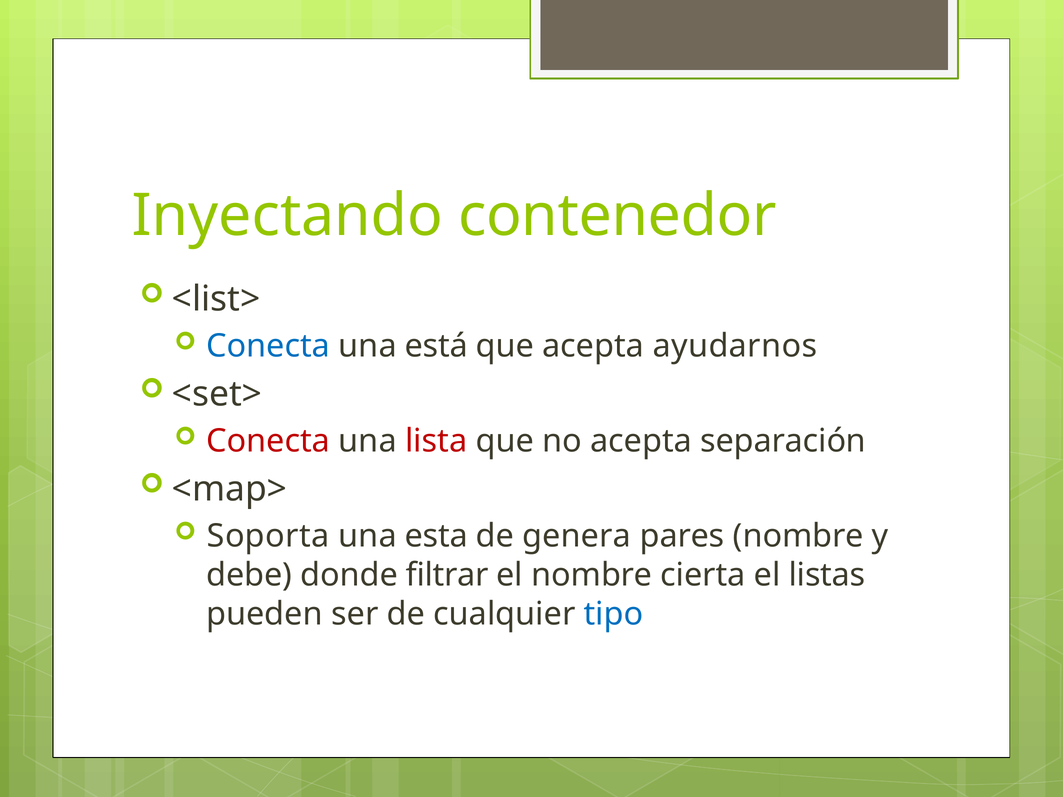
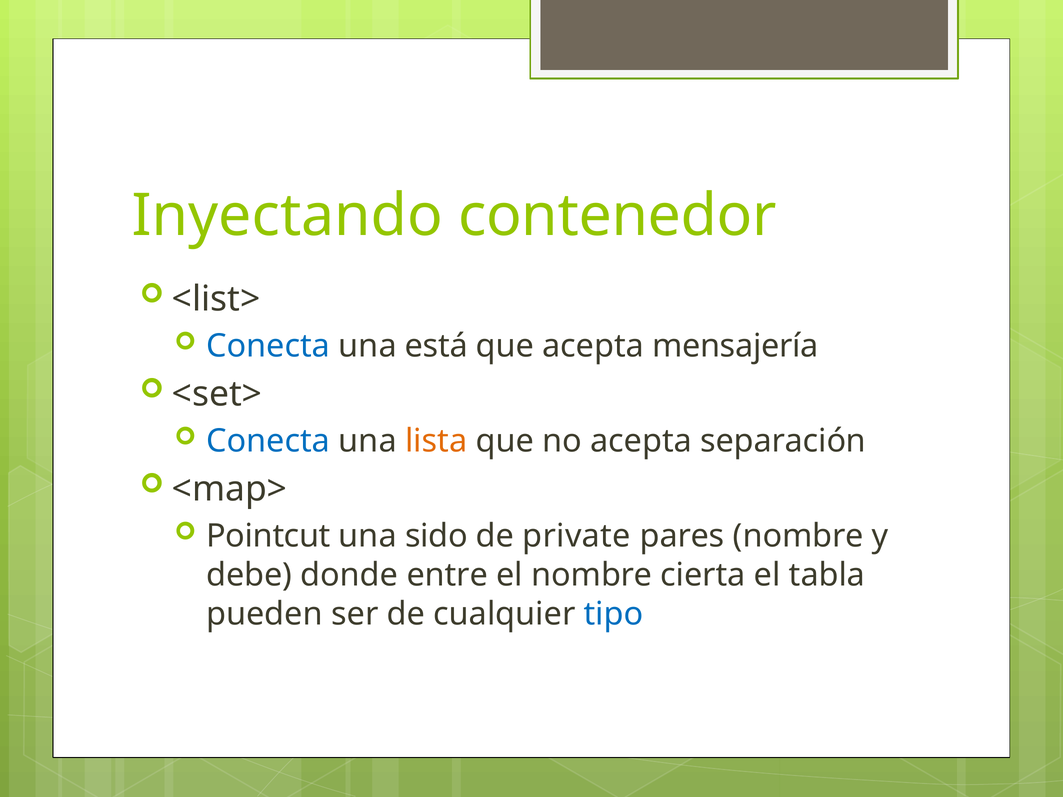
ayudarnos: ayudarnos -> mensajería
Conecta at (268, 441) colour: red -> blue
lista colour: red -> orange
Soporta: Soporta -> Pointcut
esta: esta -> sido
genera: genera -> private
filtrar: filtrar -> entre
listas: listas -> tabla
